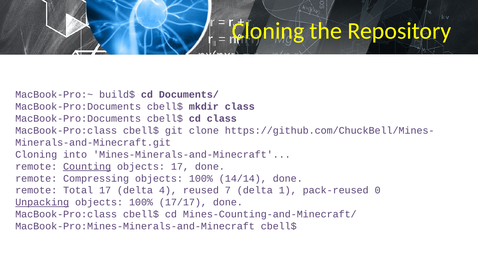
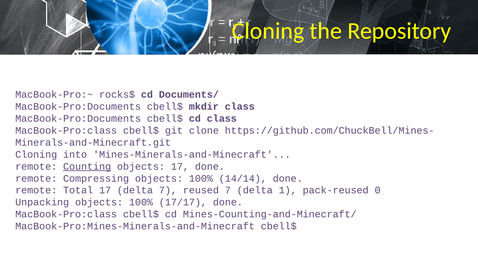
build$: build$ -> rocks$
delta 4: 4 -> 7
Unpacking underline: present -> none
